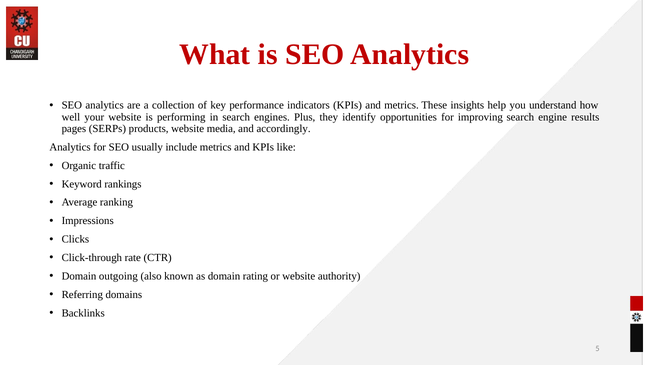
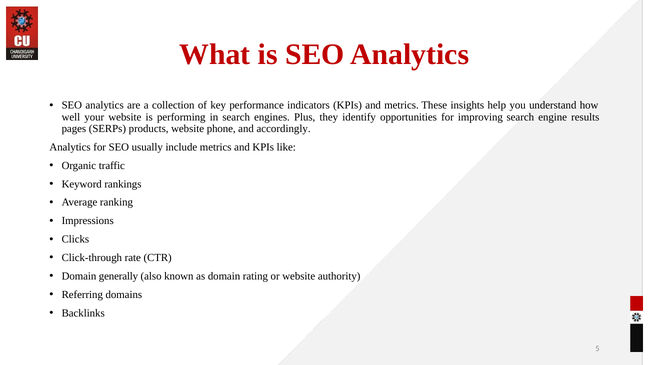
media: media -> phone
outgoing: outgoing -> generally
